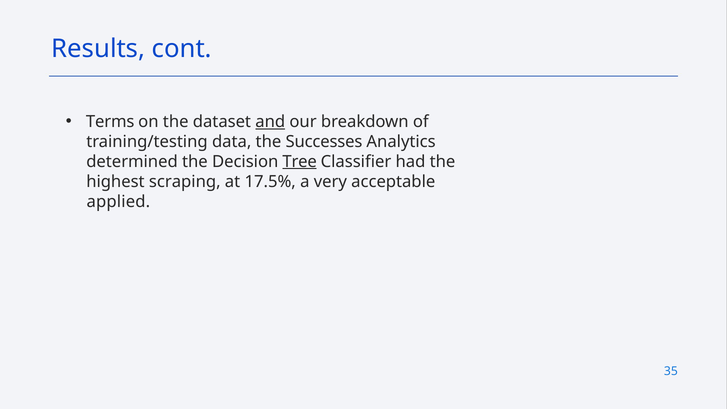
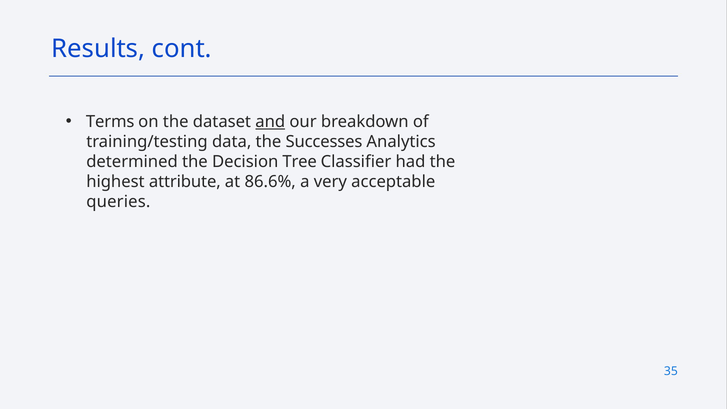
Tree underline: present -> none
scraping: scraping -> attribute
17.5%: 17.5% -> 86.6%
applied: applied -> queries
